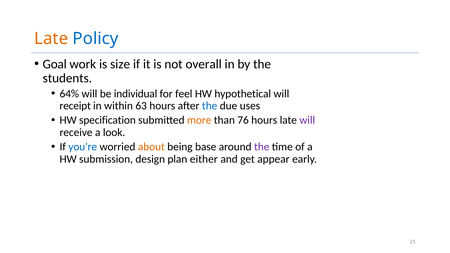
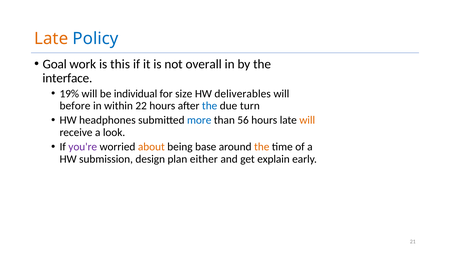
size: size -> this
students: students -> interface
64%: 64% -> 19%
feel: feel -> size
hypothetical: hypothetical -> deliverables
receipt: receipt -> before
63: 63 -> 22
uses: uses -> turn
specification: specification -> headphones
more colour: orange -> blue
76: 76 -> 56
will at (307, 120) colour: purple -> orange
you're colour: blue -> purple
the at (262, 147) colour: purple -> orange
appear: appear -> explain
